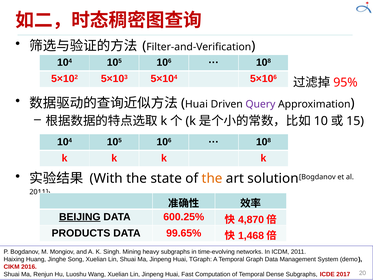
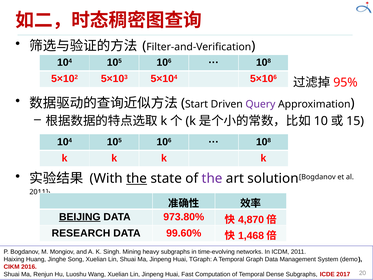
Huai at (196, 104): Huai -> Start
the at (137, 178) underline: none -> present
the at (212, 178) colour: orange -> purple
600.25%: 600.25% -> 973.80%
PRODUCTS: PRODUCTS -> RESEARCH
99.65%: 99.65% -> 99.60%
